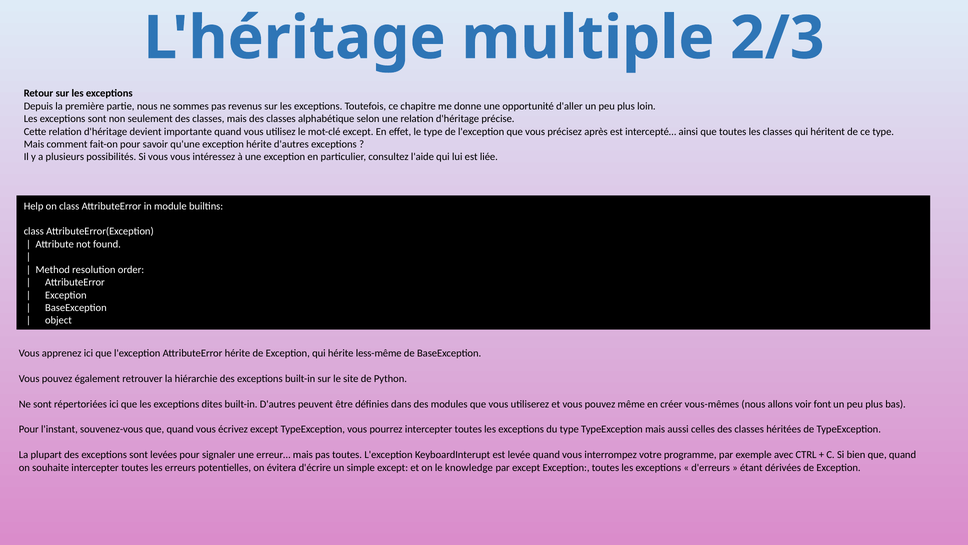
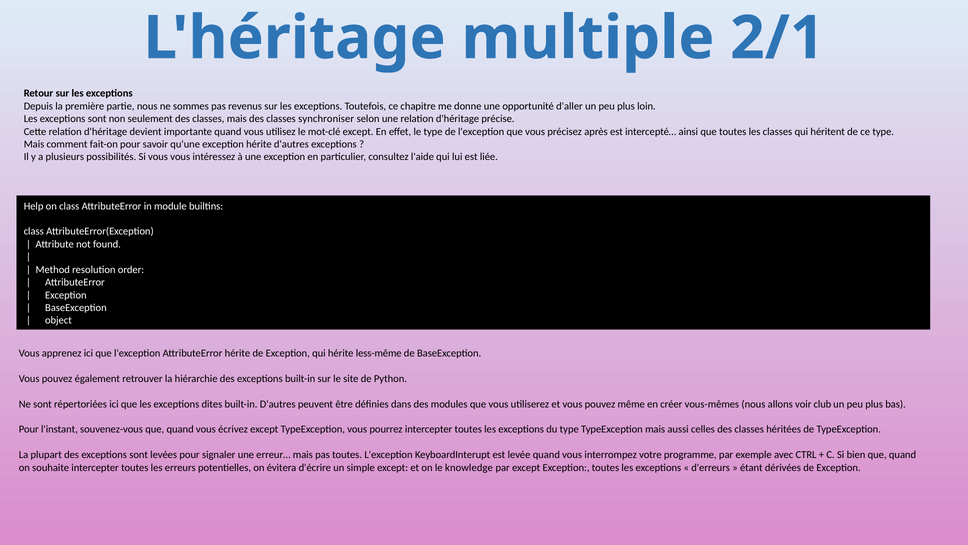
2/3: 2/3 -> 2/1
alphabétique: alphabétique -> synchroniser
font: font -> club
